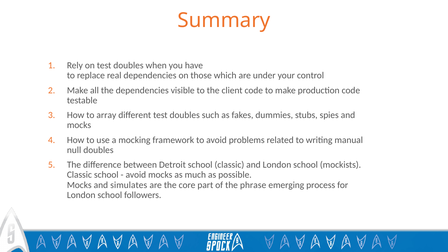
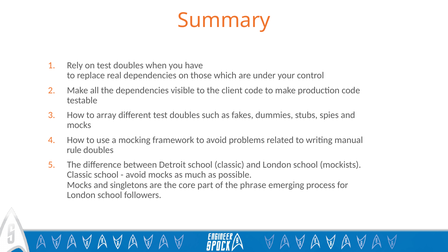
null: null -> rule
simulates: simulates -> singletons
